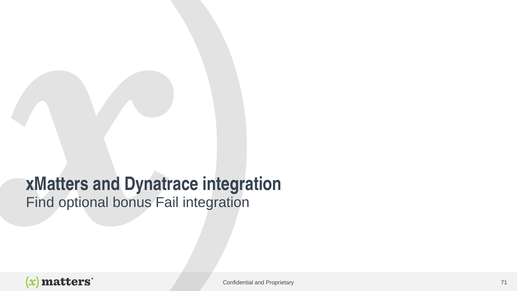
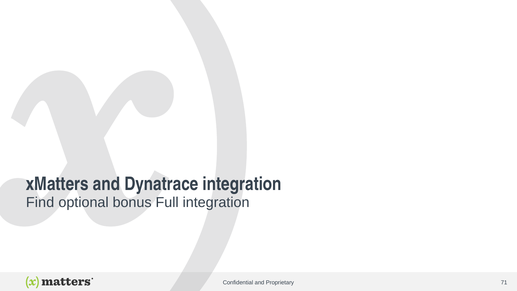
Fail: Fail -> Full
